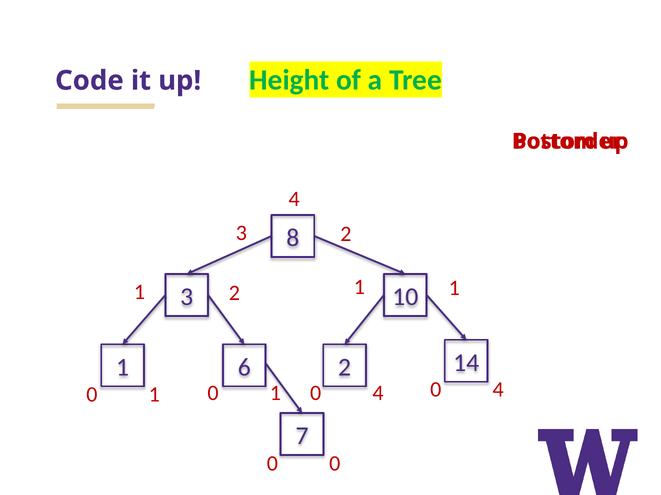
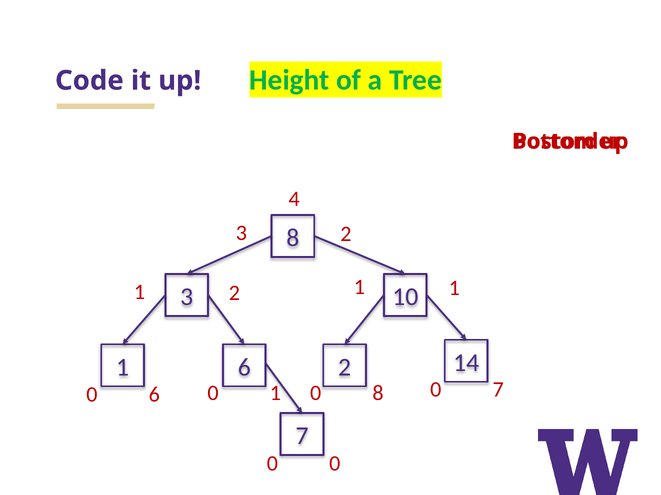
1 0 4: 4 -> 8
4 at (498, 390): 4 -> 7
1 at (154, 395): 1 -> 6
